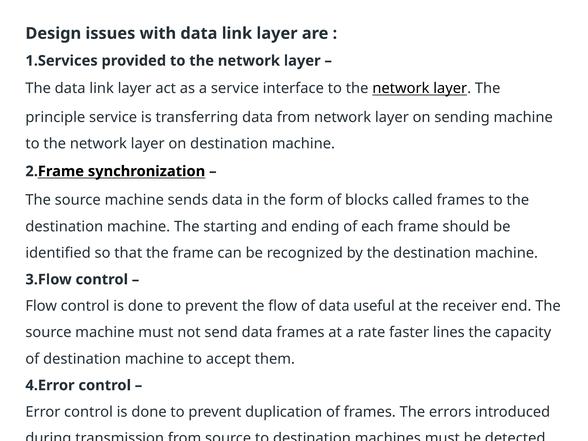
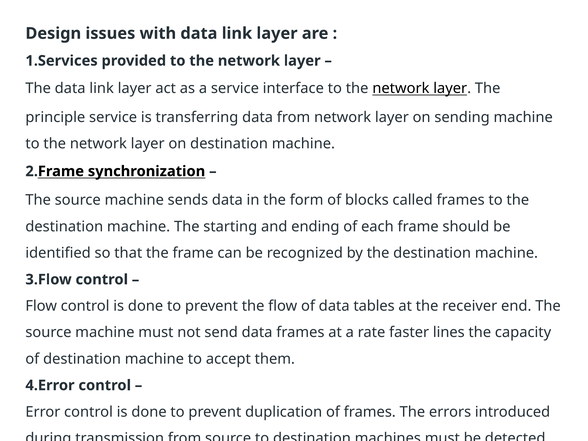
useful: useful -> tables
